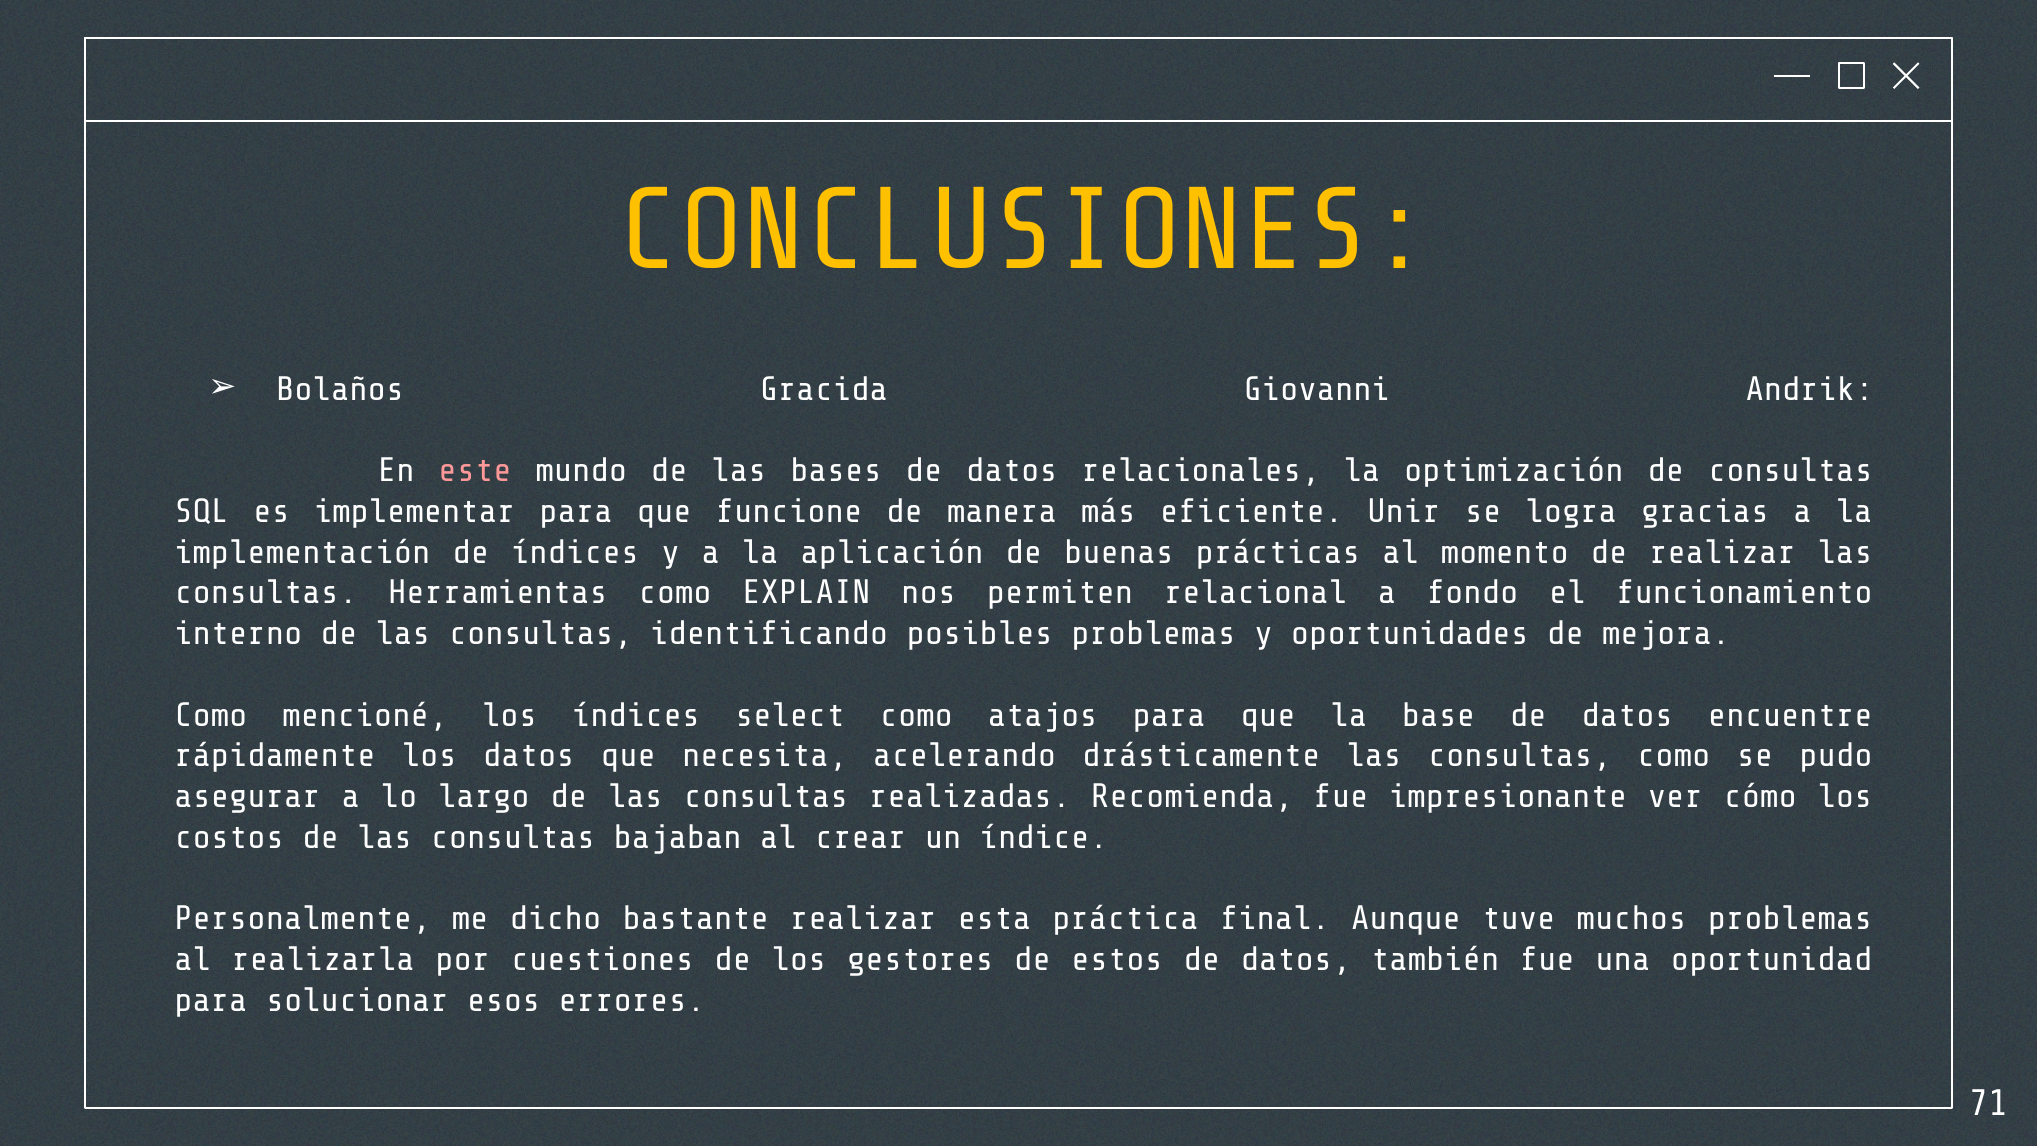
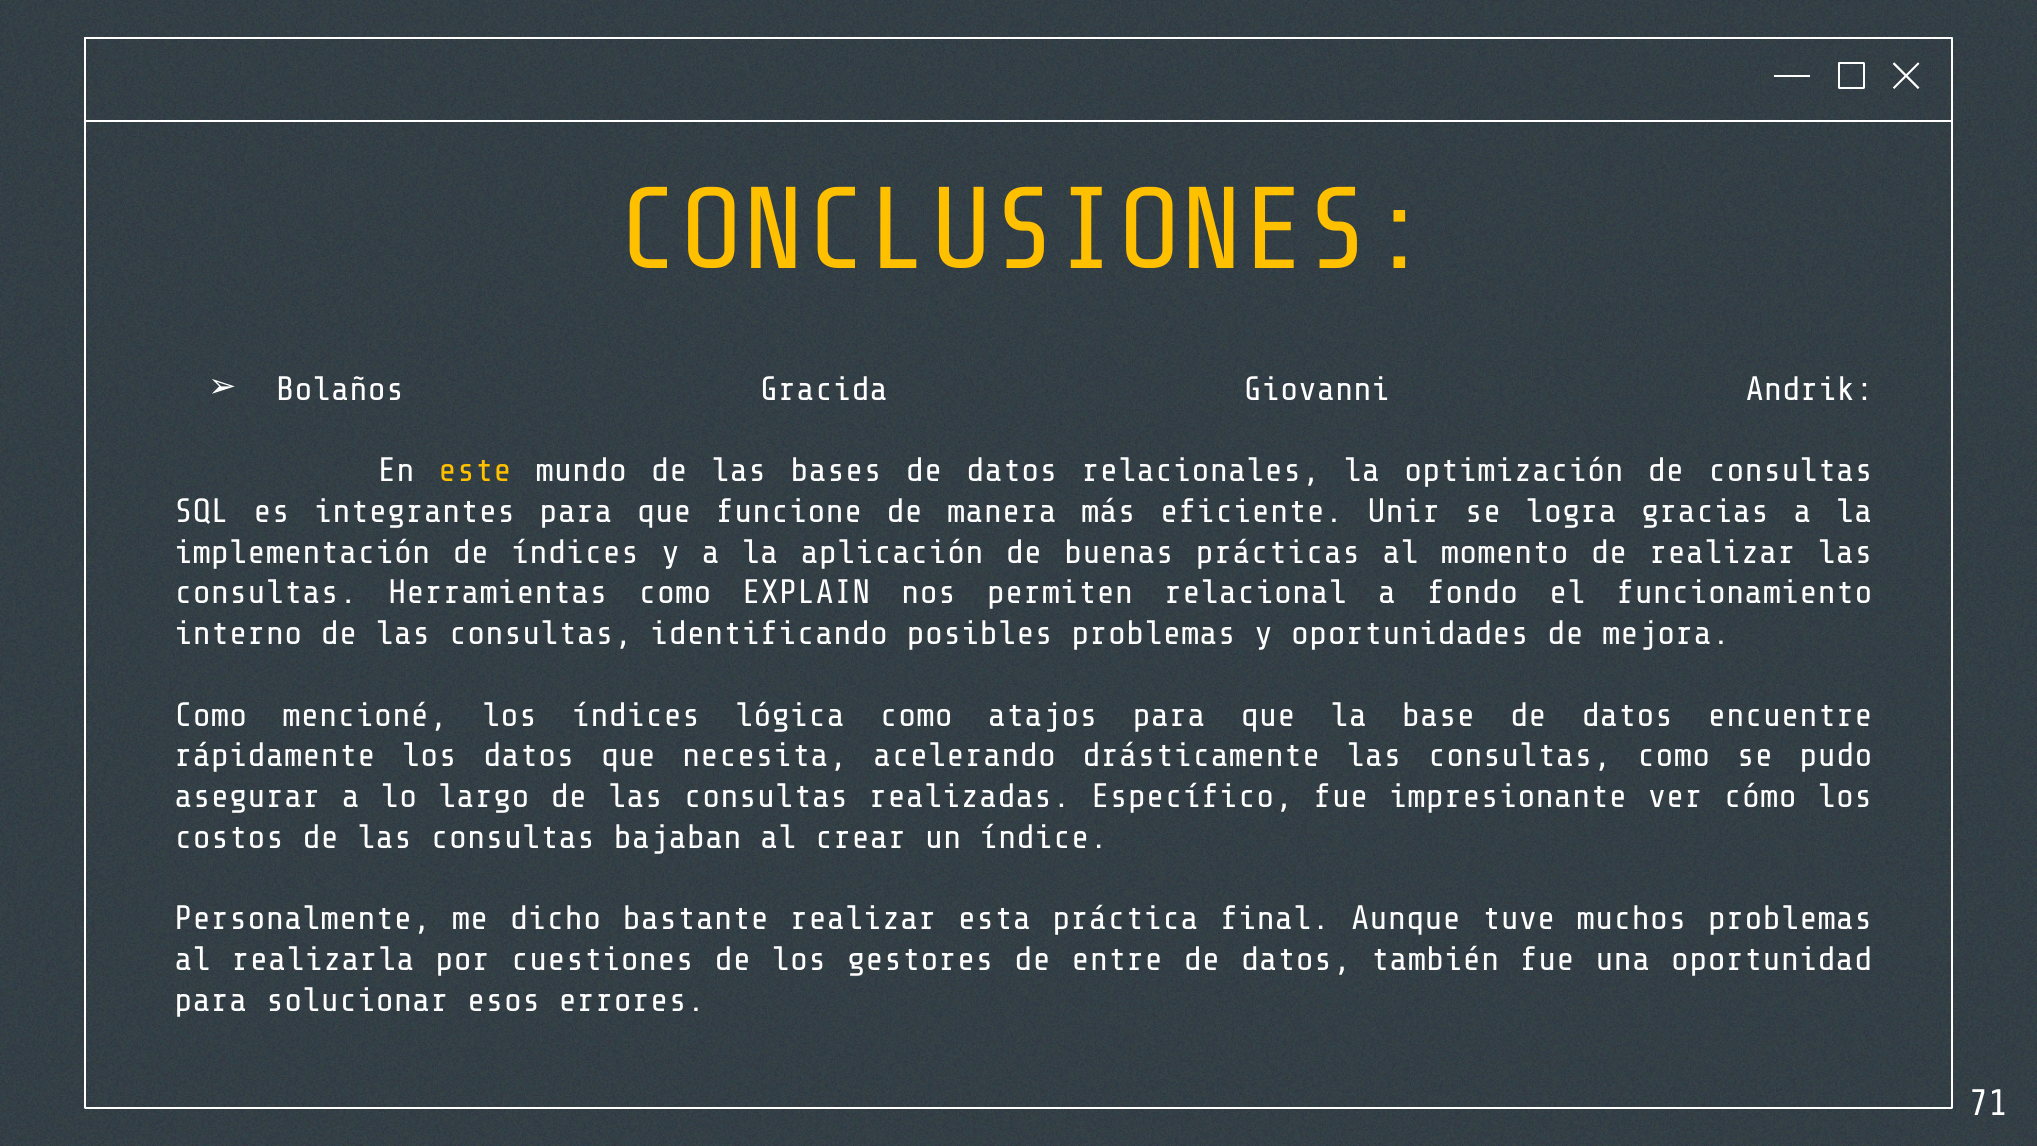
este colour: pink -> yellow
implementar: implementar -> integrantes
select: select -> lógica
Recomienda: Recomienda -> Específico
estos: estos -> entre
